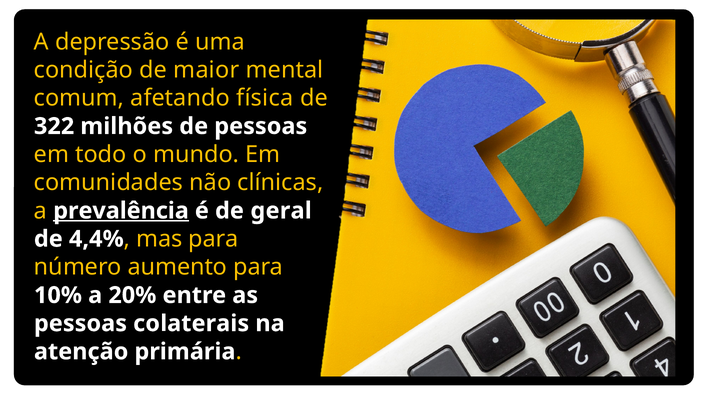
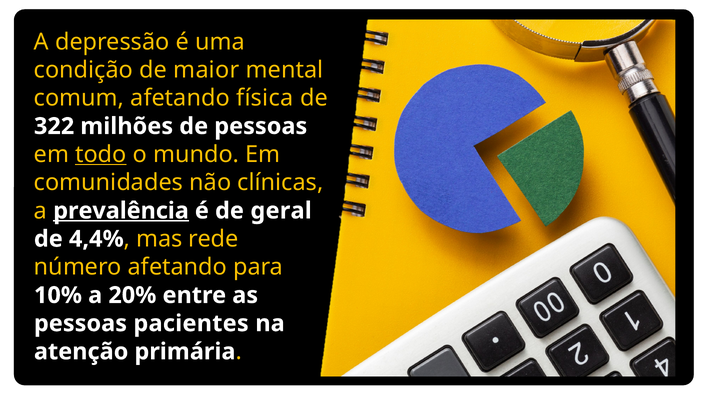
todo underline: none -> present
mas para: para -> rede
número aumento: aumento -> afetando
colaterais: colaterais -> pacientes
